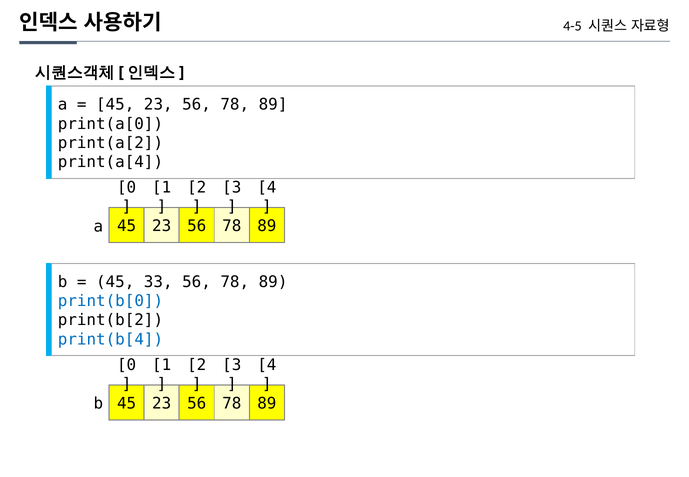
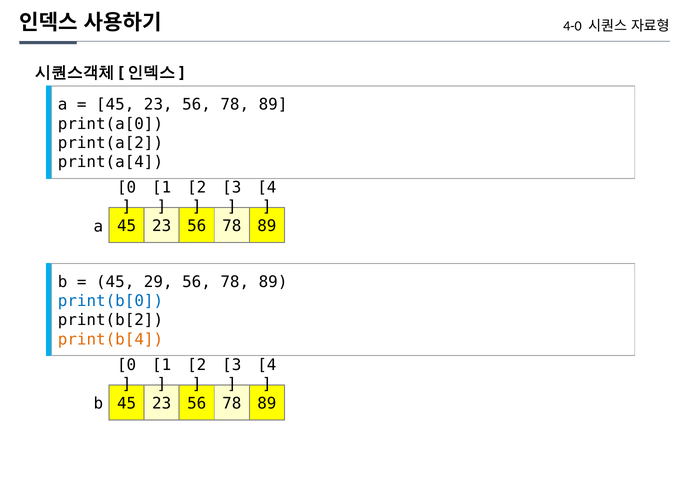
4-5: 4-5 -> 4-0
33: 33 -> 29
print(b[4 colour: blue -> orange
